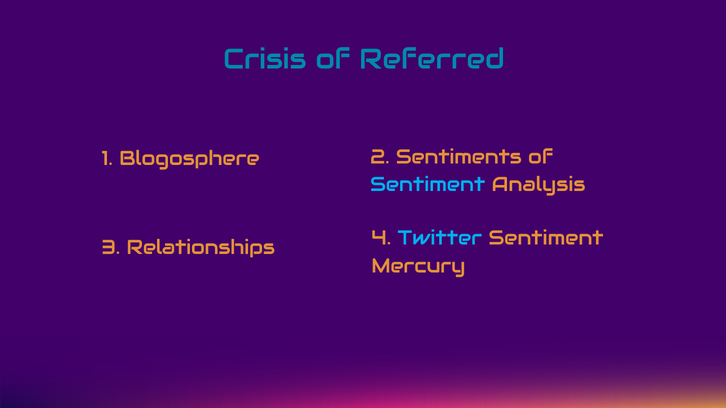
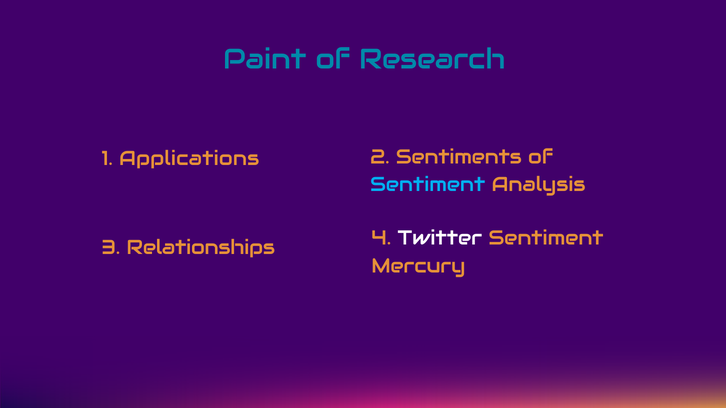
Crisis: Crisis -> Paint
Referred: Referred -> Research
Blogosphere: Blogosphere -> Applications
Twitter colour: light blue -> white
